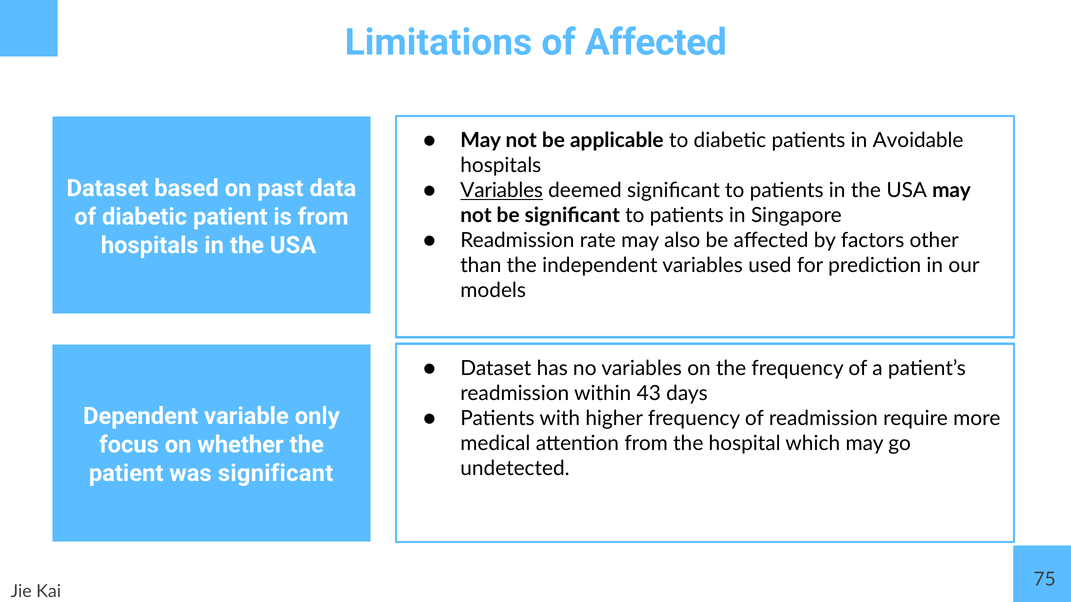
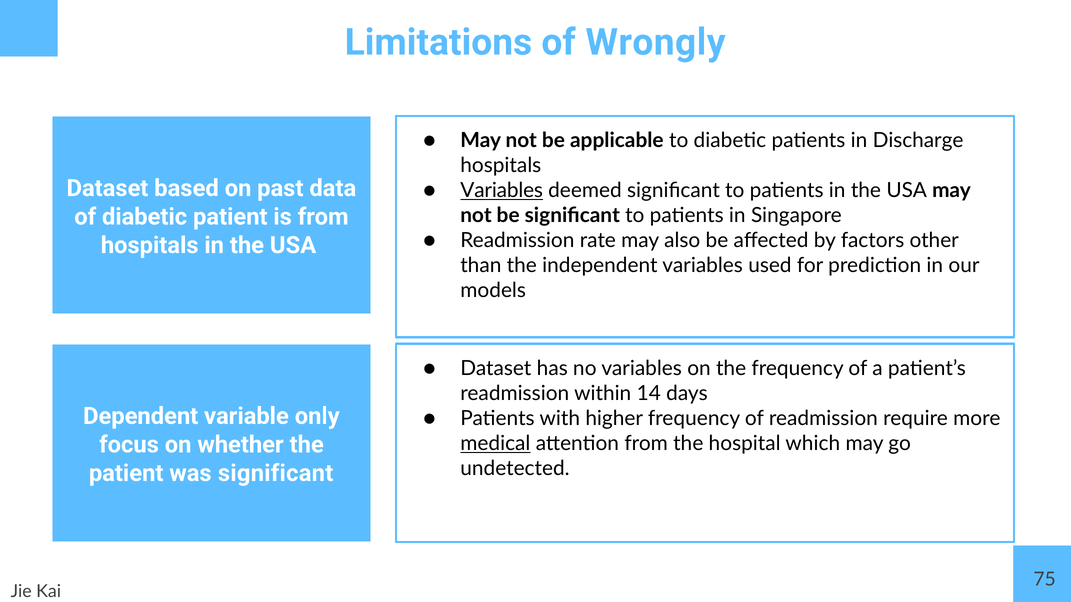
of Affected: Affected -> Wrongly
Avoidable: Avoidable -> Discharge
43: 43 -> 14
medical underline: none -> present
